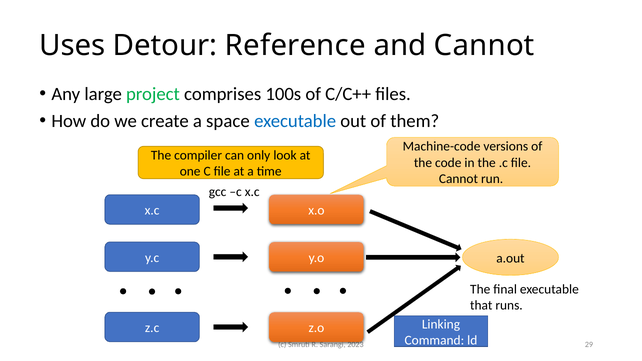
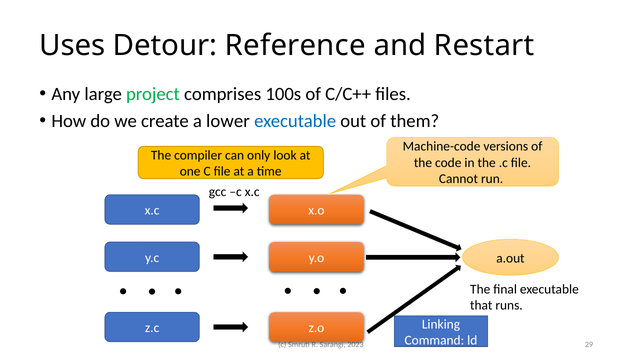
and Cannot: Cannot -> Restart
space: space -> lower
